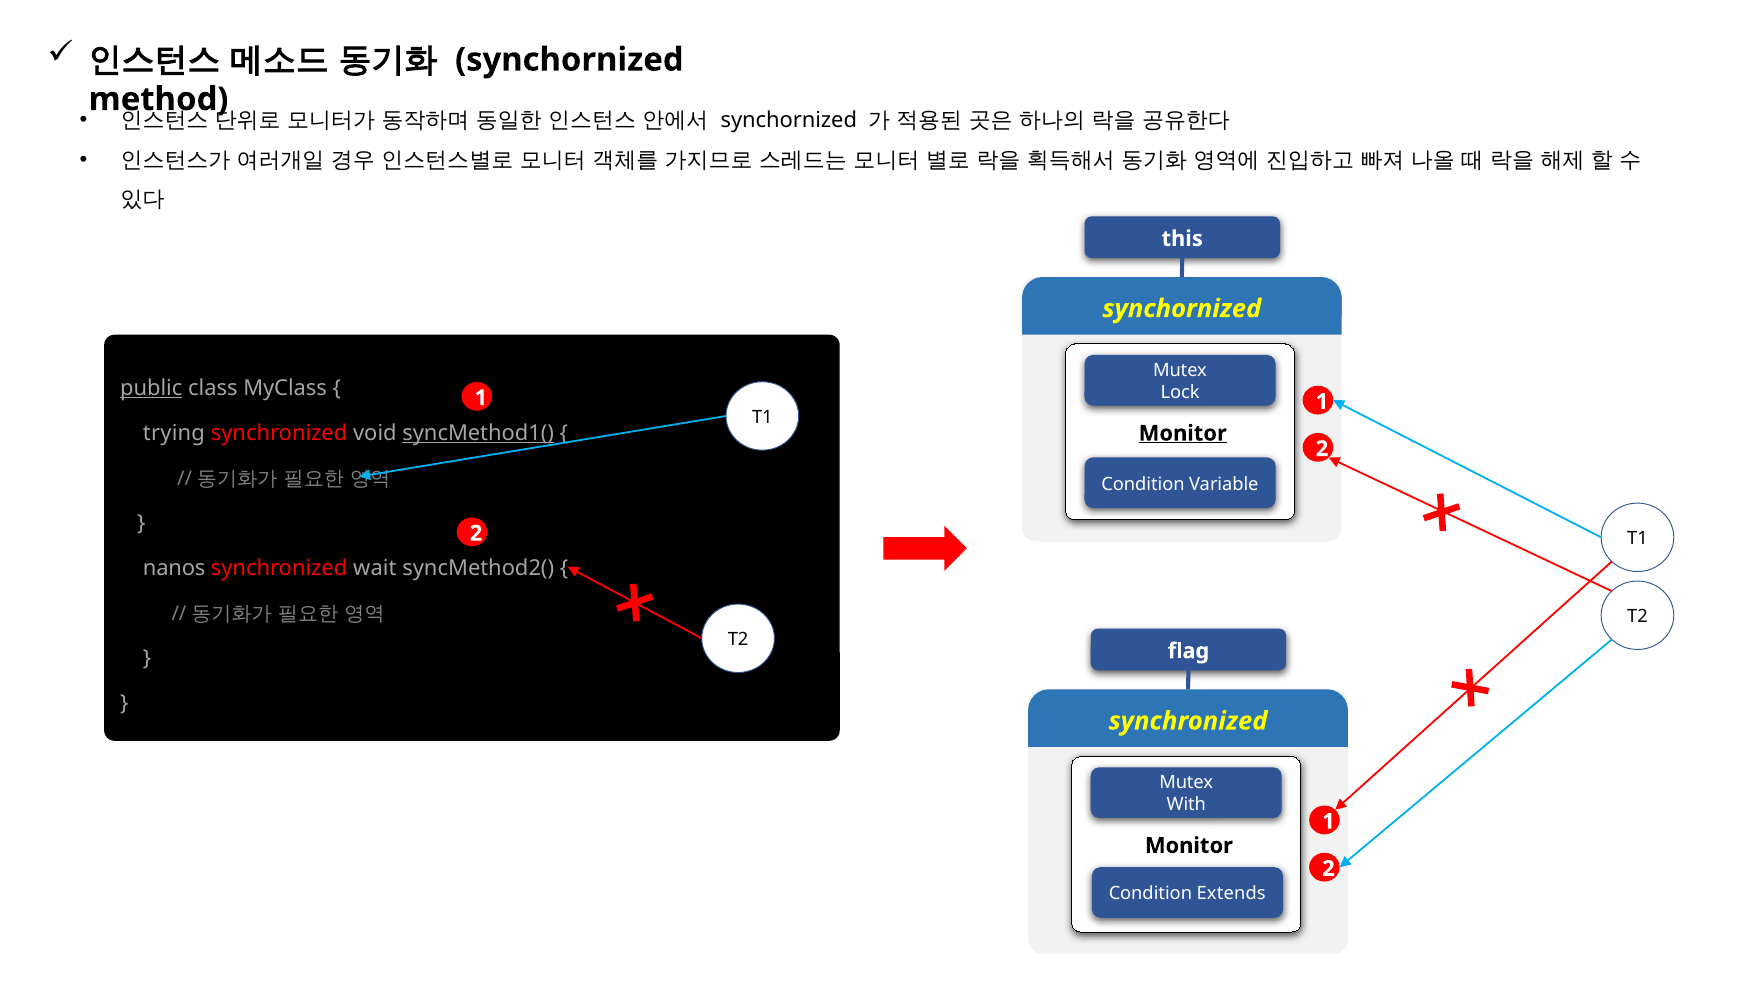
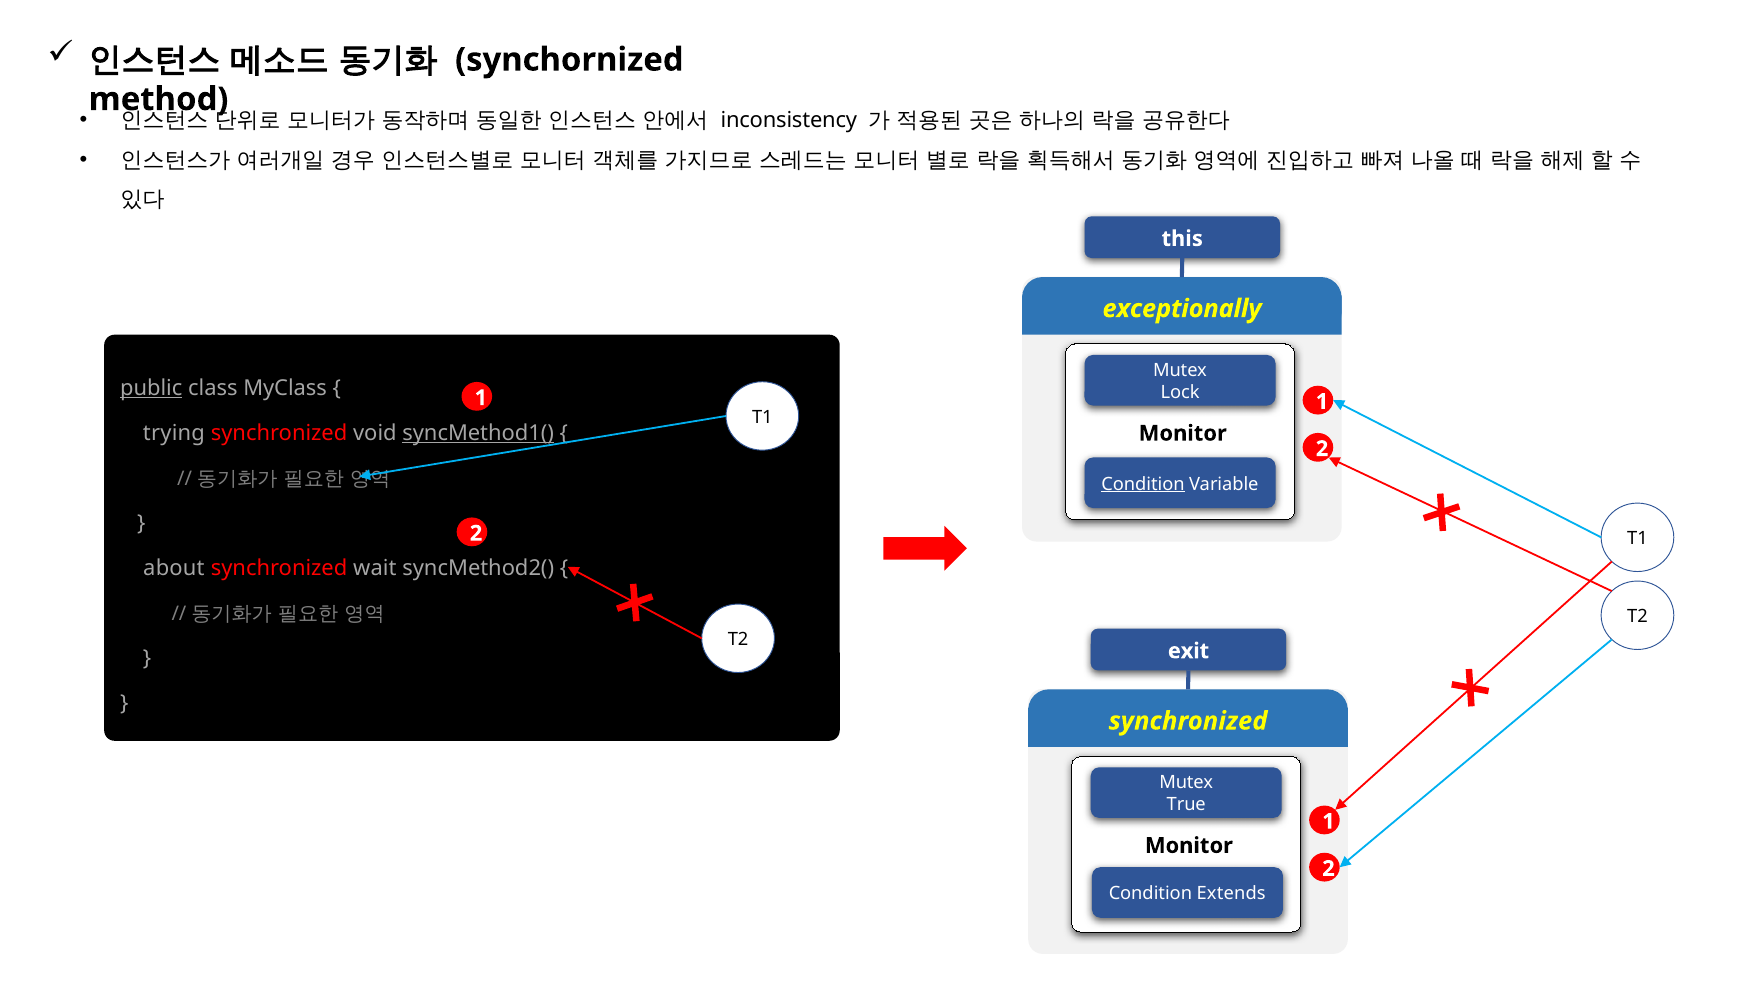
synchornized at (789, 121): synchornized -> inconsistency
synchornized at (1182, 309): synchornized -> exceptionally
Monitor at (1183, 433) underline: present -> none
Condition at (1143, 484) underline: none -> present
nanos: nanos -> about
flag: flag -> exit
With: With -> True
